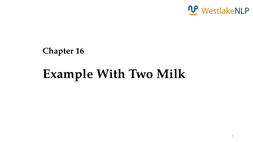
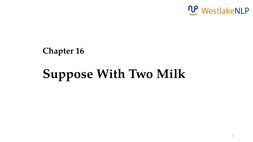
Example: Example -> Suppose
